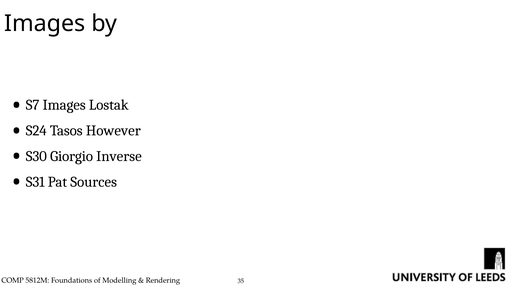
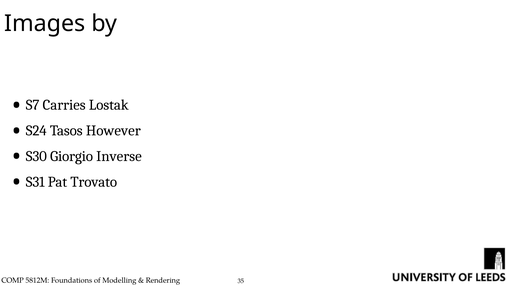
S7 Images: Images -> Carries
Sources: Sources -> Trovato
